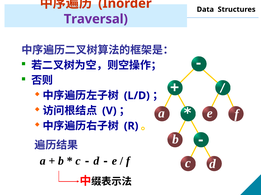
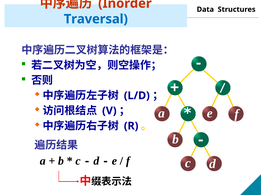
Traversal colour: purple -> blue
